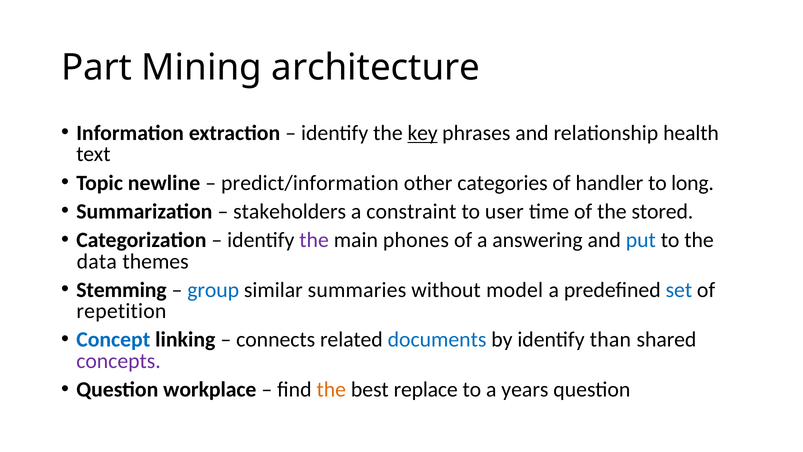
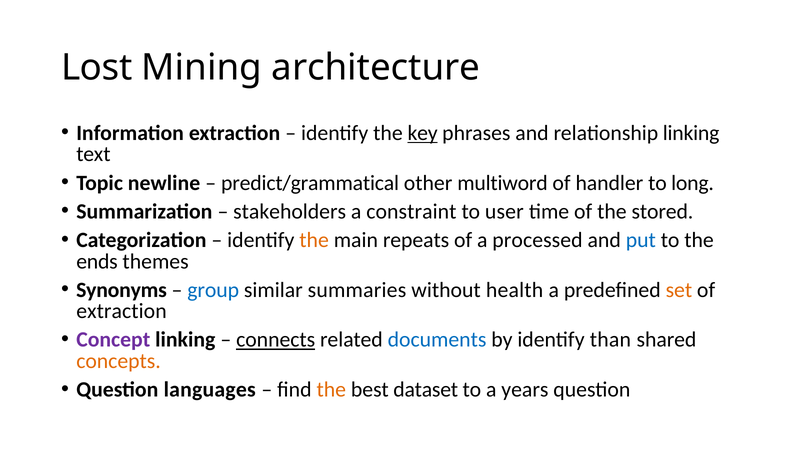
Part: Part -> Lost
relationship health: health -> linking
predict/information: predict/information -> predict/grammatical
categories: categories -> multiword
the at (314, 240) colour: purple -> orange
phones: phones -> repeats
answering: answering -> processed
data: data -> ends
Stemming: Stemming -> Synonyms
model: model -> health
set colour: blue -> orange
repetition at (121, 311): repetition -> extraction
Concept colour: blue -> purple
connects underline: none -> present
concepts colour: purple -> orange
workplace: workplace -> languages
replace: replace -> dataset
